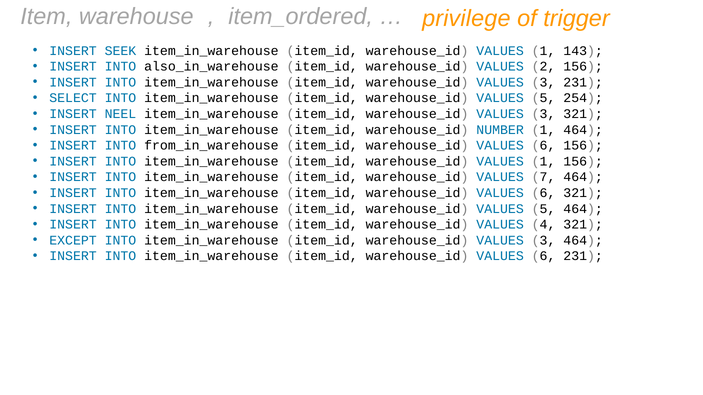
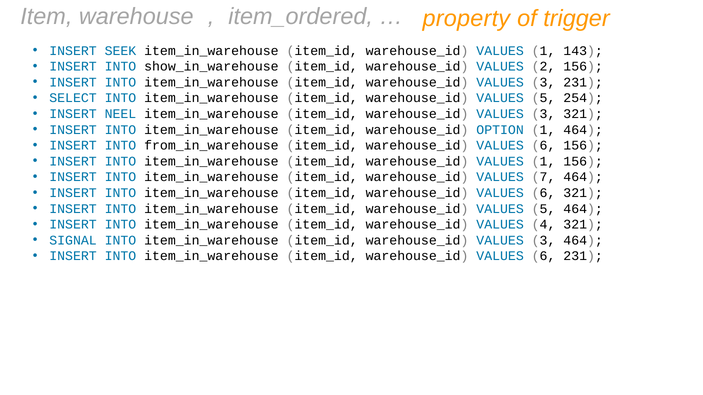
privilege: privilege -> property
also_in_warehouse: also_in_warehouse -> show_in_warehouse
NUMBER: NUMBER -> OPTION
EXCEPT: EXCEPT -> SIGNAL
